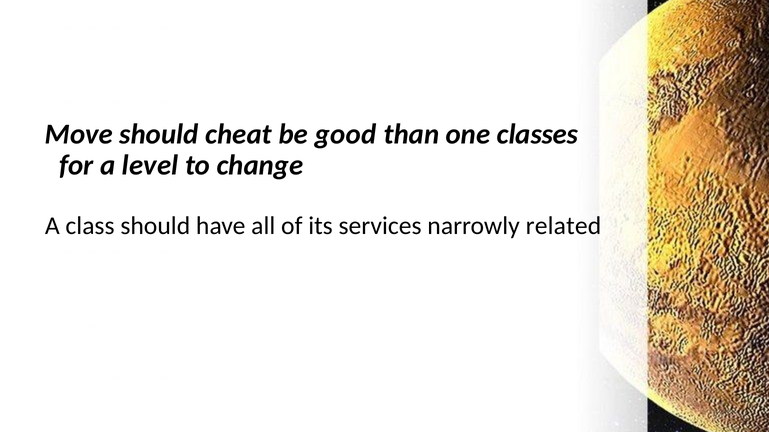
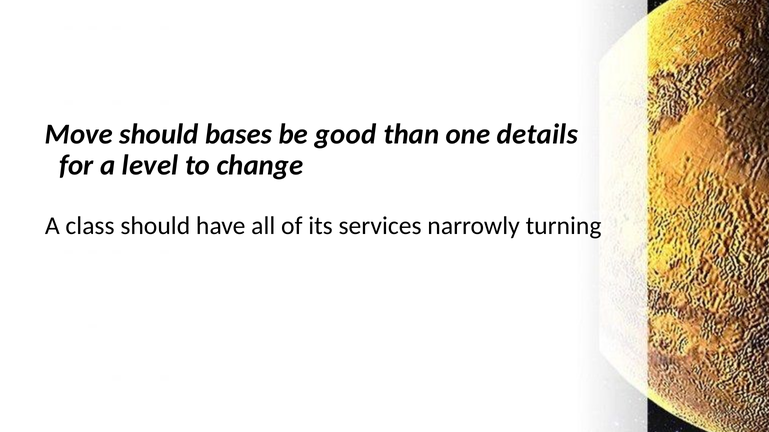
cheat: cheat -> bases
classes: classes -> details
related: related -> turning
